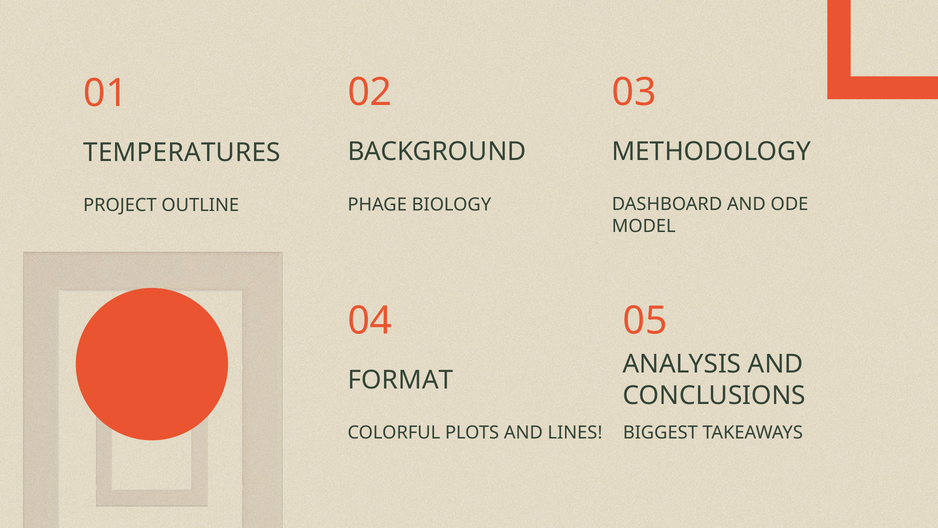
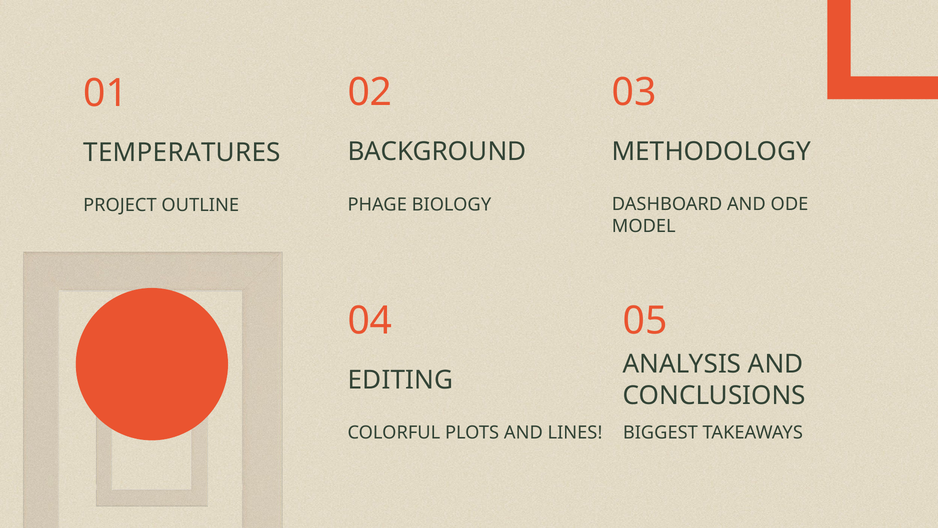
FORMAT: FORMAT -> EDITING
